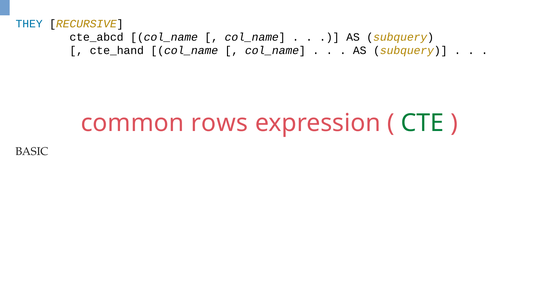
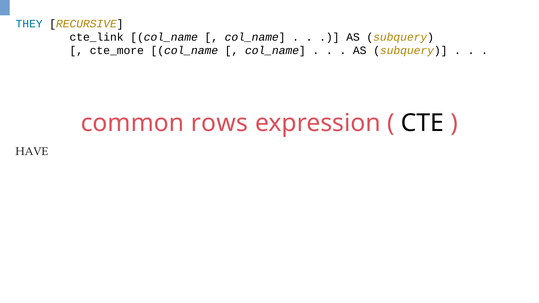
cte_abcd: cte_abcd -> cte_link
cte_hand: cte_hand -> cte_more
CTE colour: green -> black
BASIC: BASIC -> HAVE
